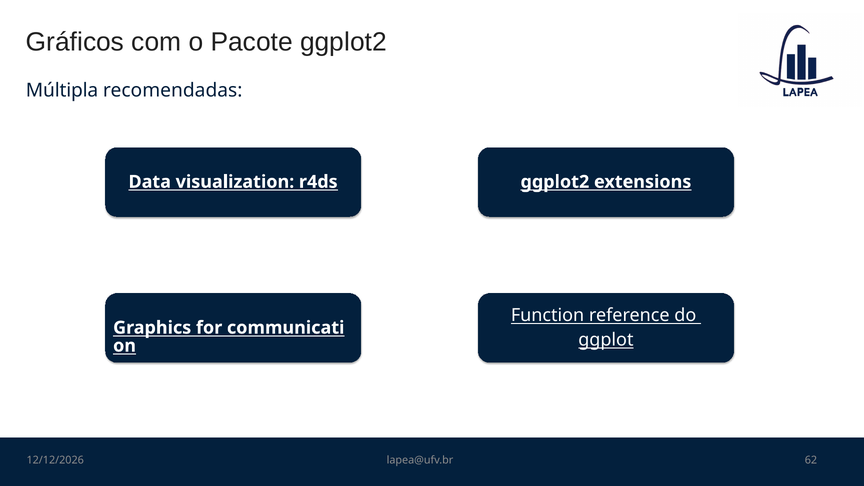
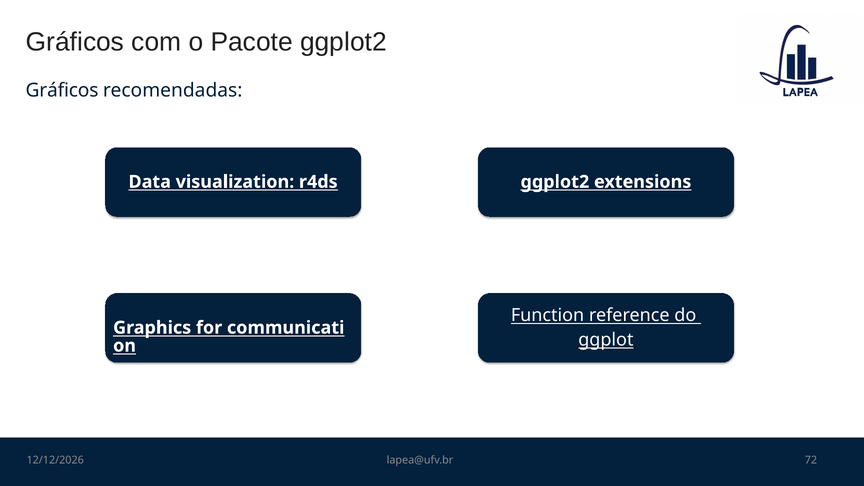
Múltipla at (62, 91): Múltipla -> Gráficos
62: 62 -> 72
